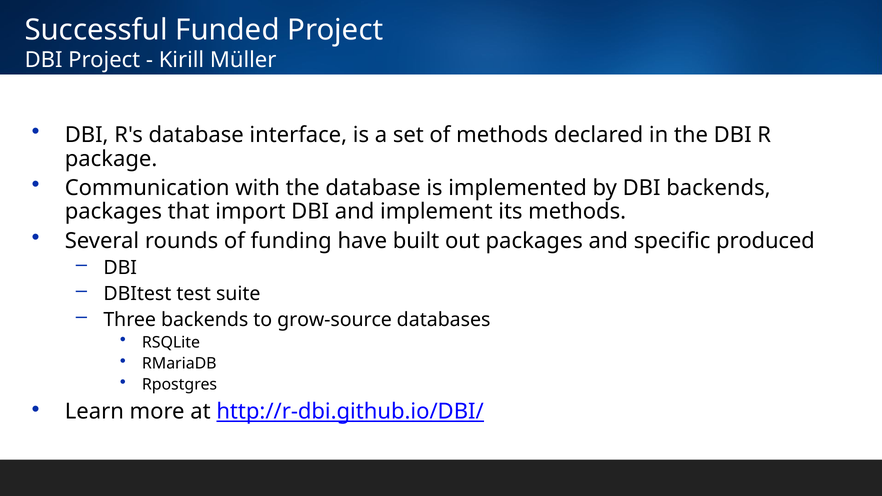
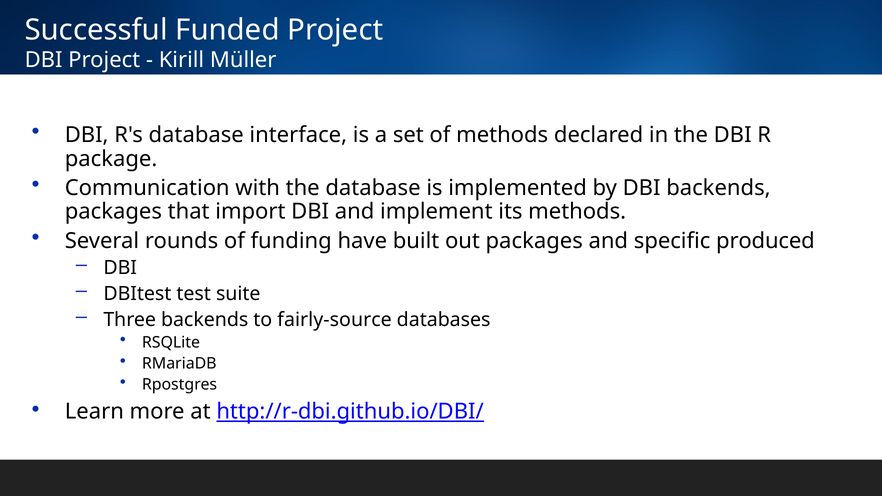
grow-source: grow-source -> fairly-source
